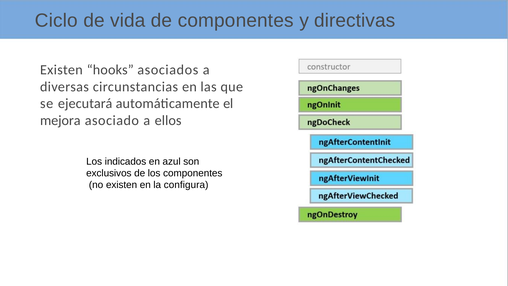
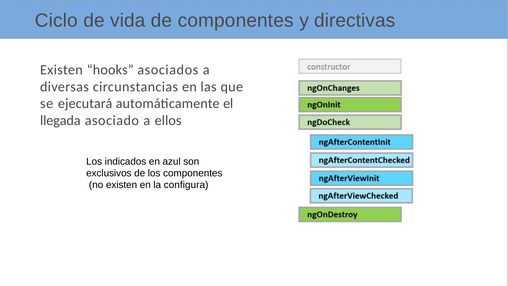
mejora: mejora -> llegada
